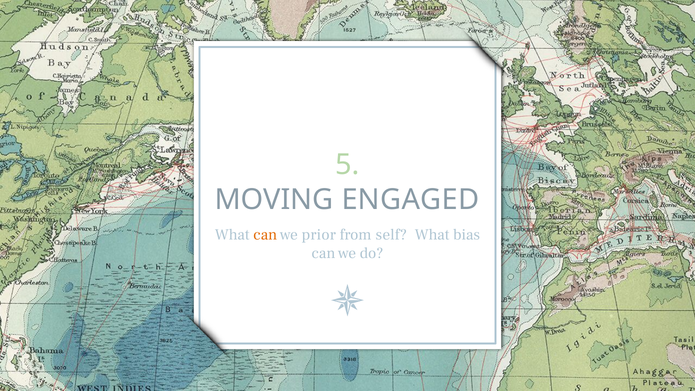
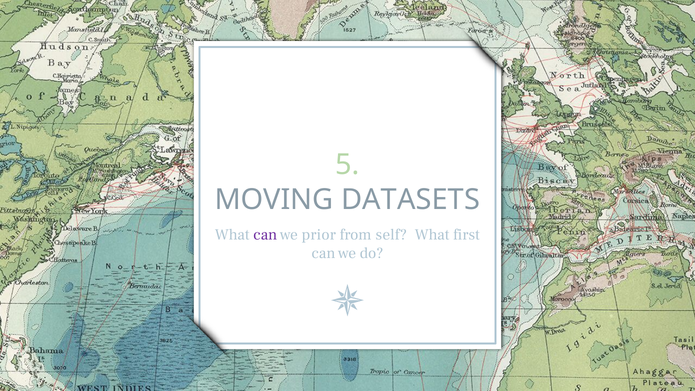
ENGAGED: ENGAGED -> DATASETS
can at (265, 234) colour: orange -> purple
bias: bias -> first
